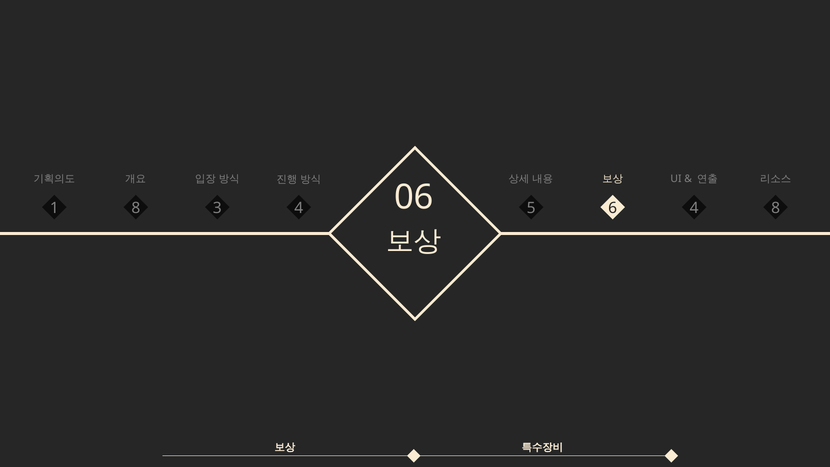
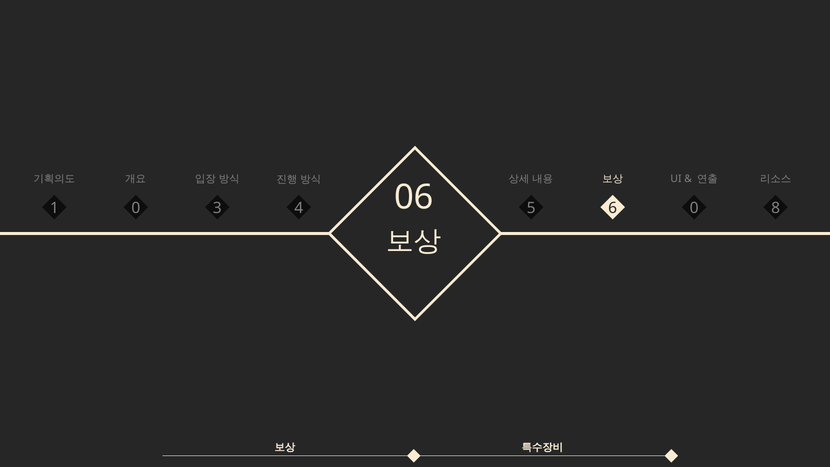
06 4: 4 -> 0
1 8: 8 -> 0
